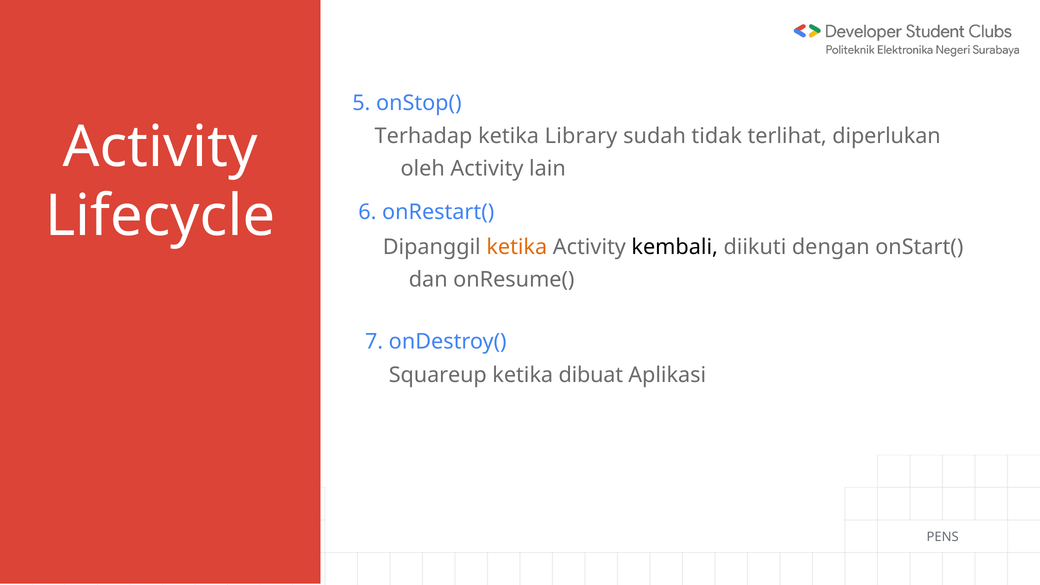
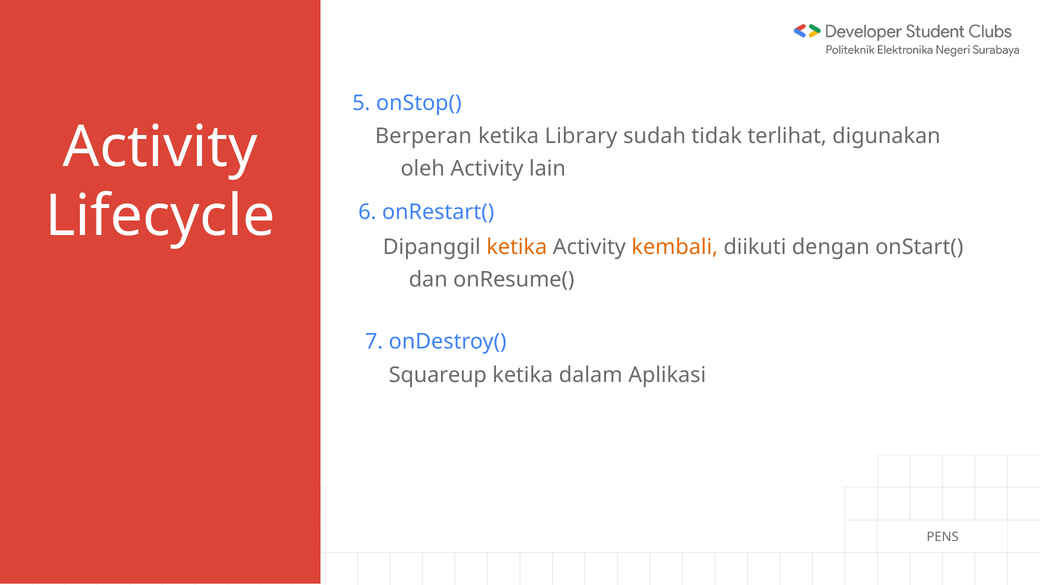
Terhadap: Terhadap -> Berperan
diperlukan: diperlukan -> digunakan
kembali colour: black -> orange
dibuat: dibuat -> dalam
